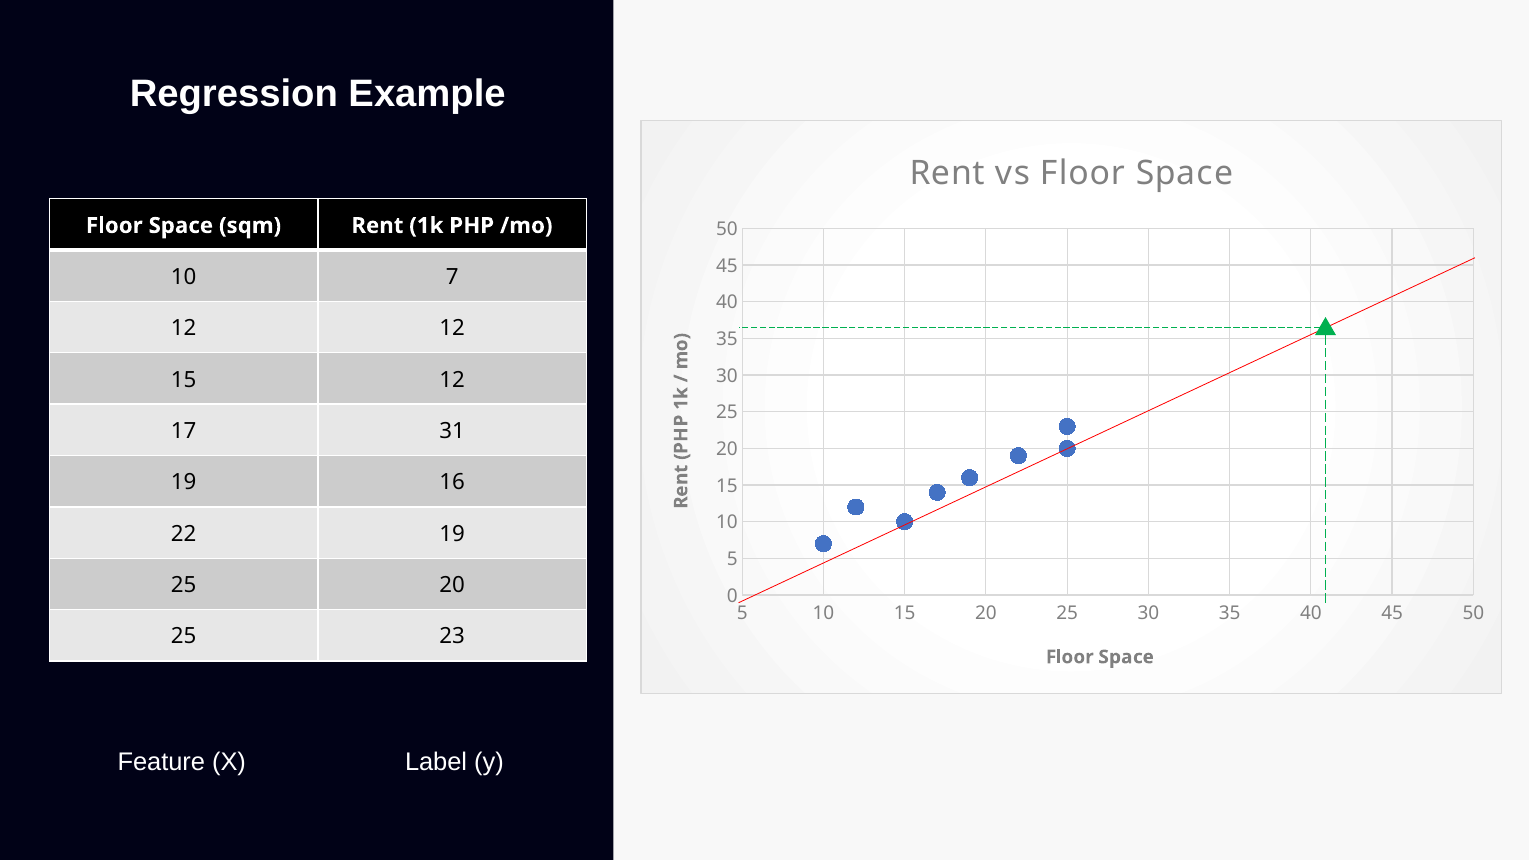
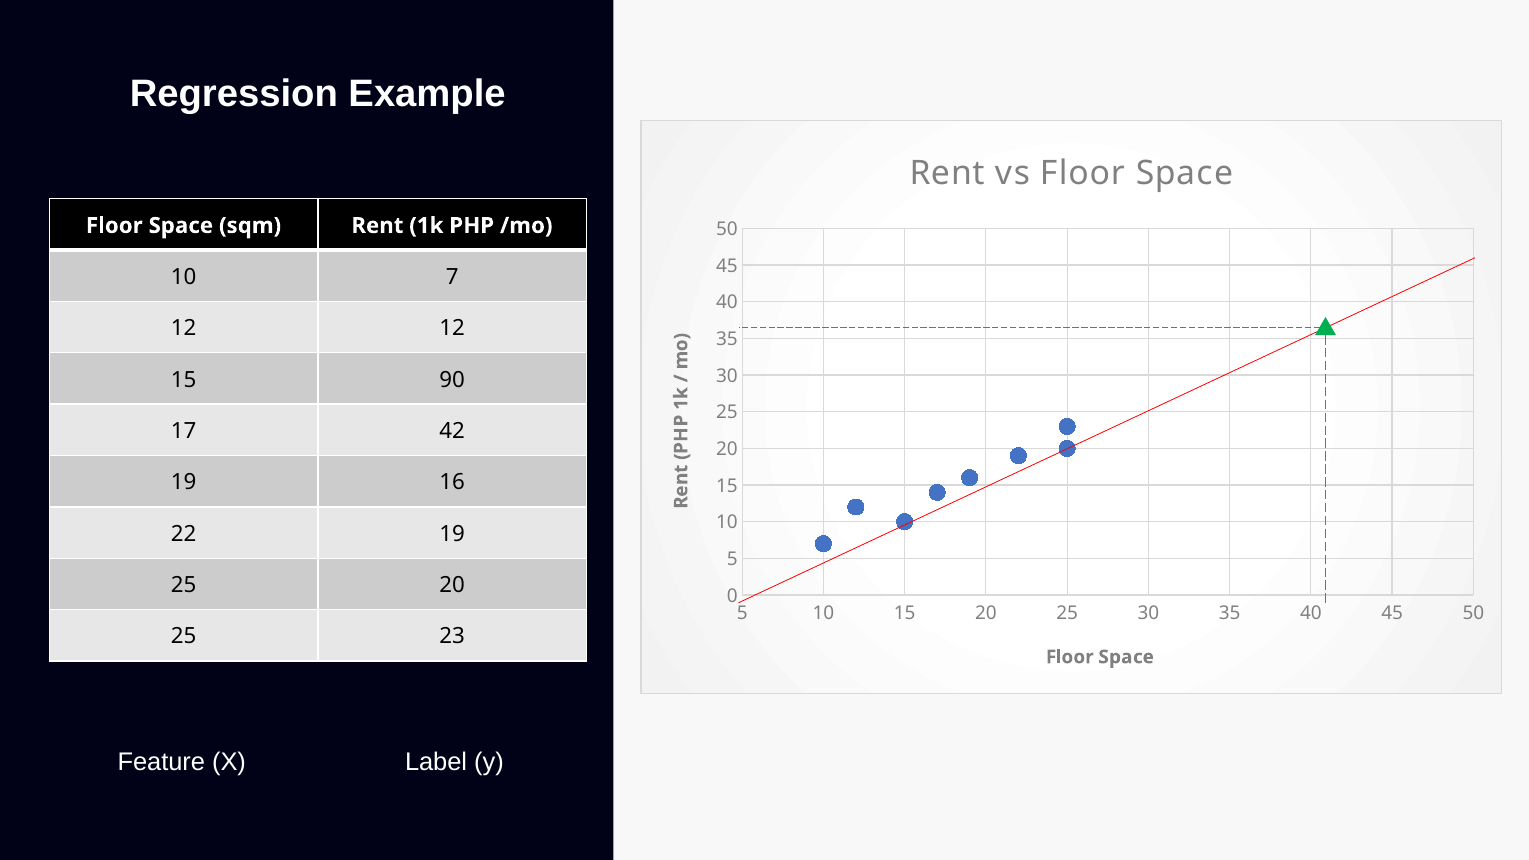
15 12: 12 -> 90
31: 31 -> 42
